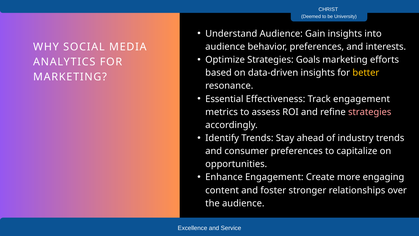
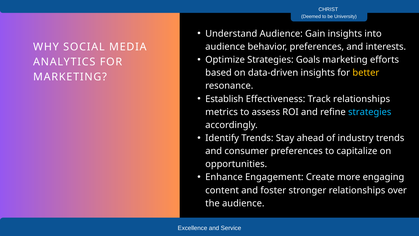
Essential: Essential -> Establish
Track engagement: engagement -> relationships
strategies at (370, 112) colour: pink -> light blue
